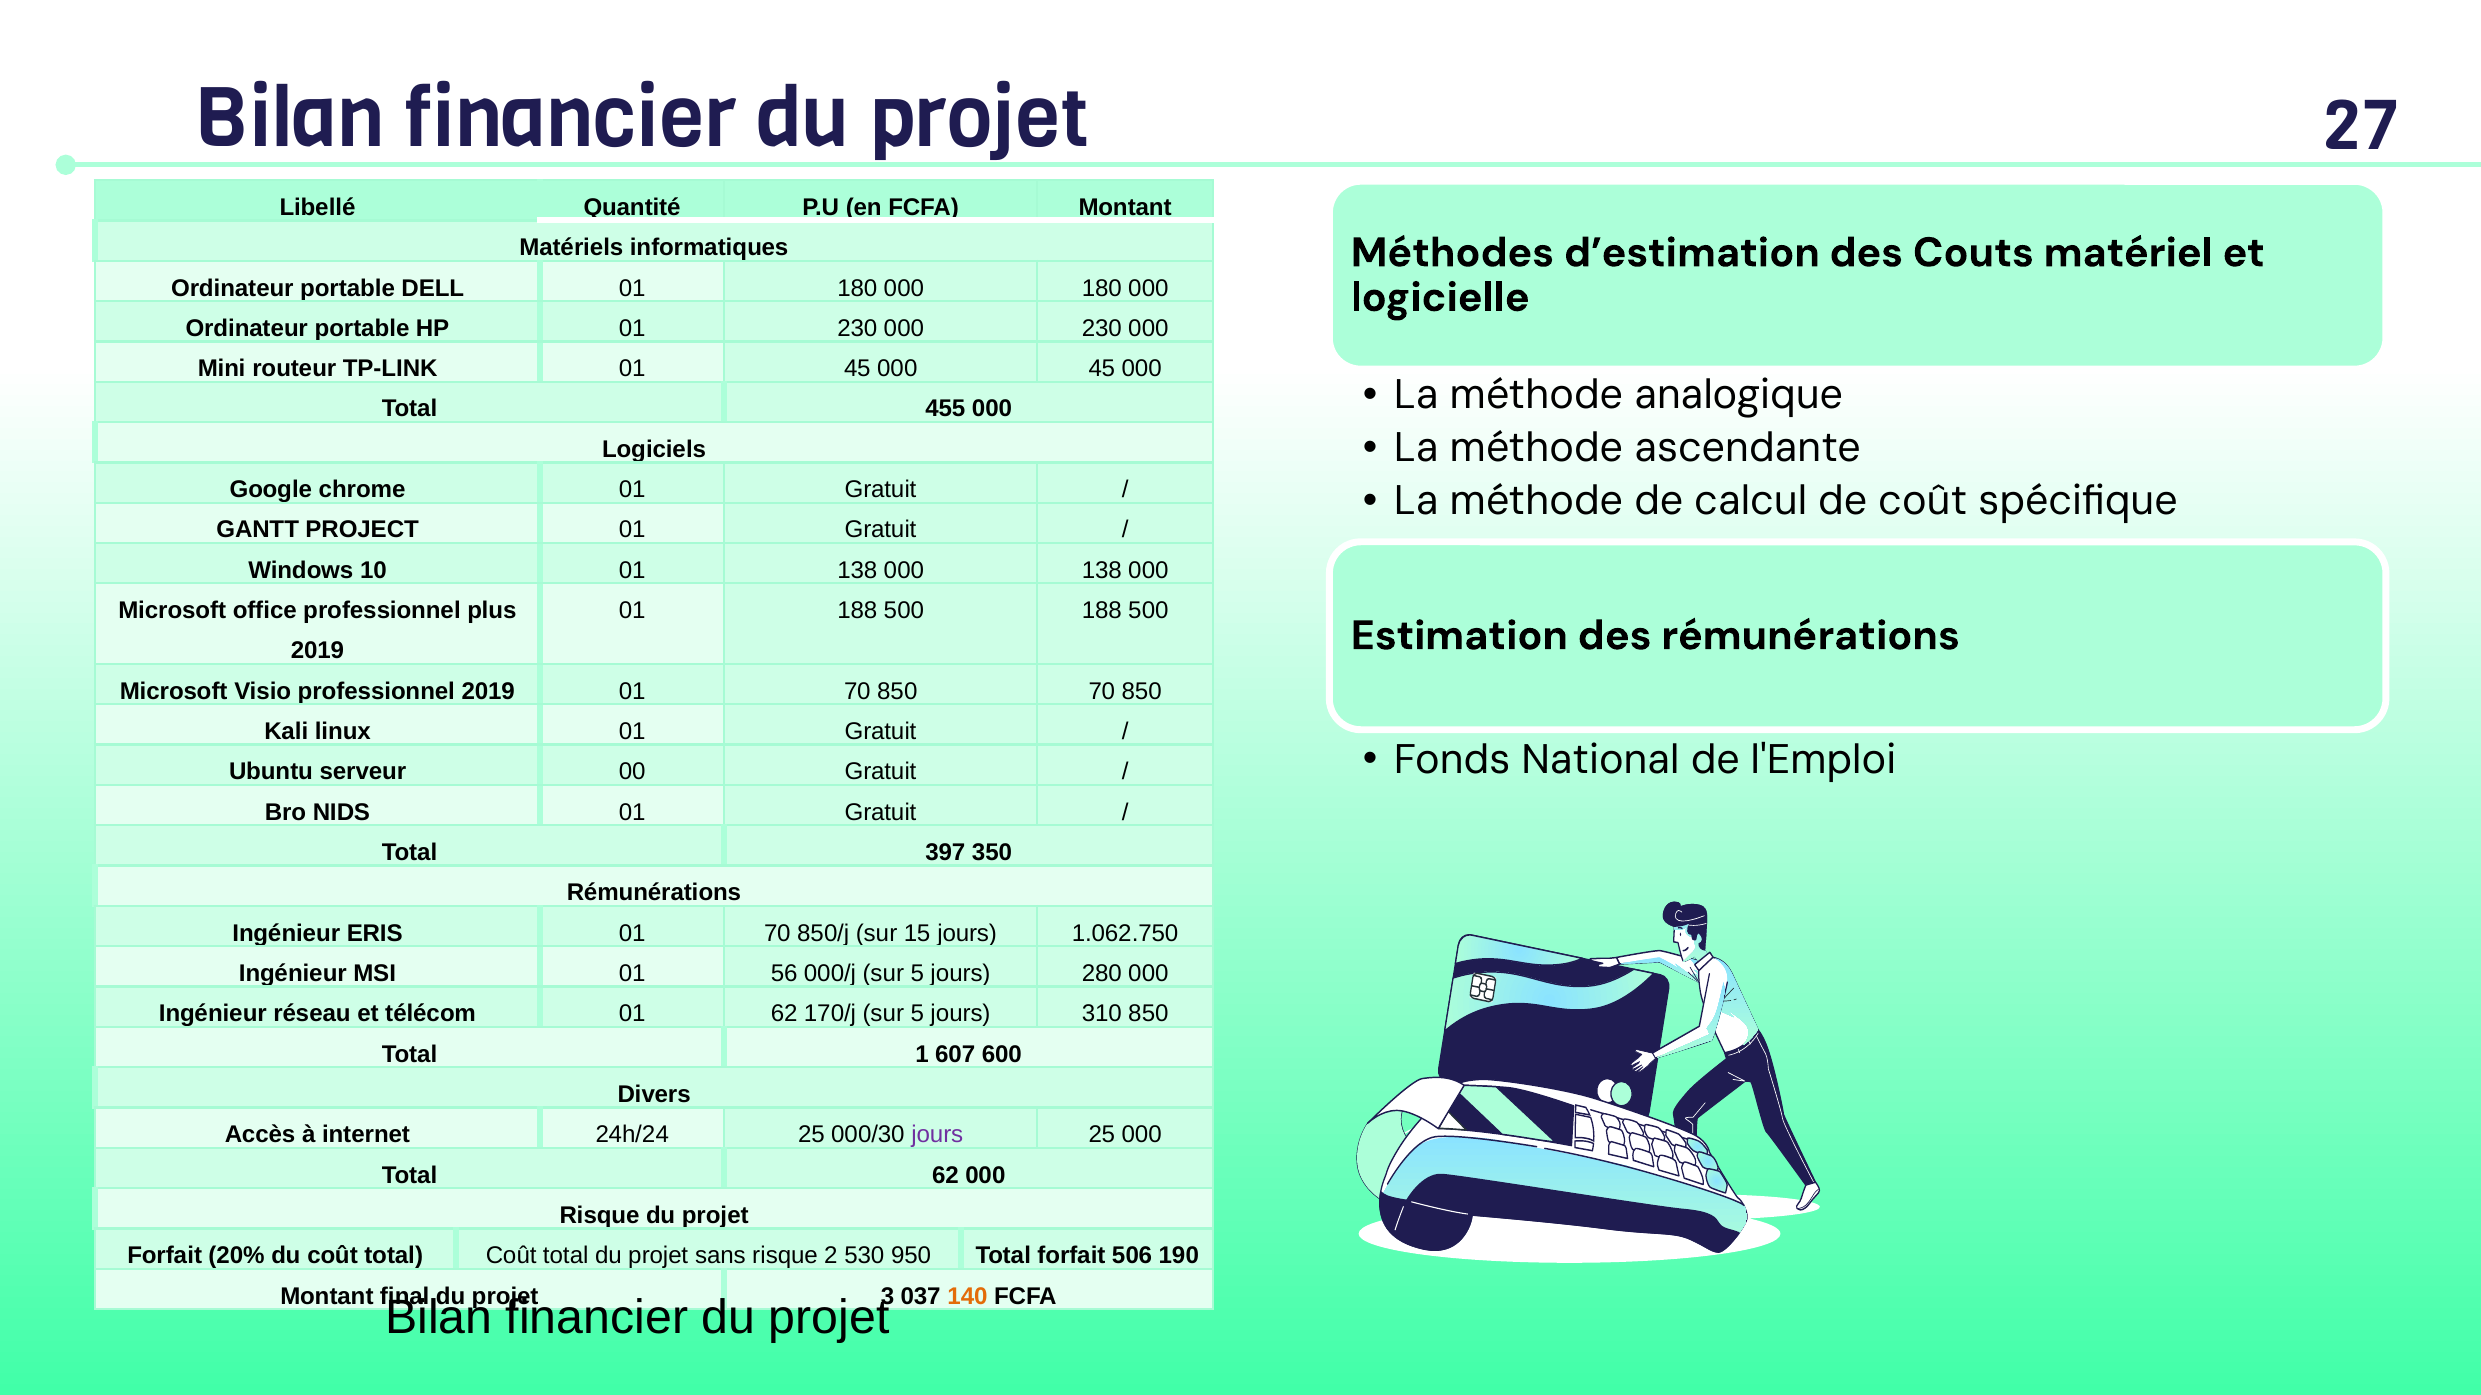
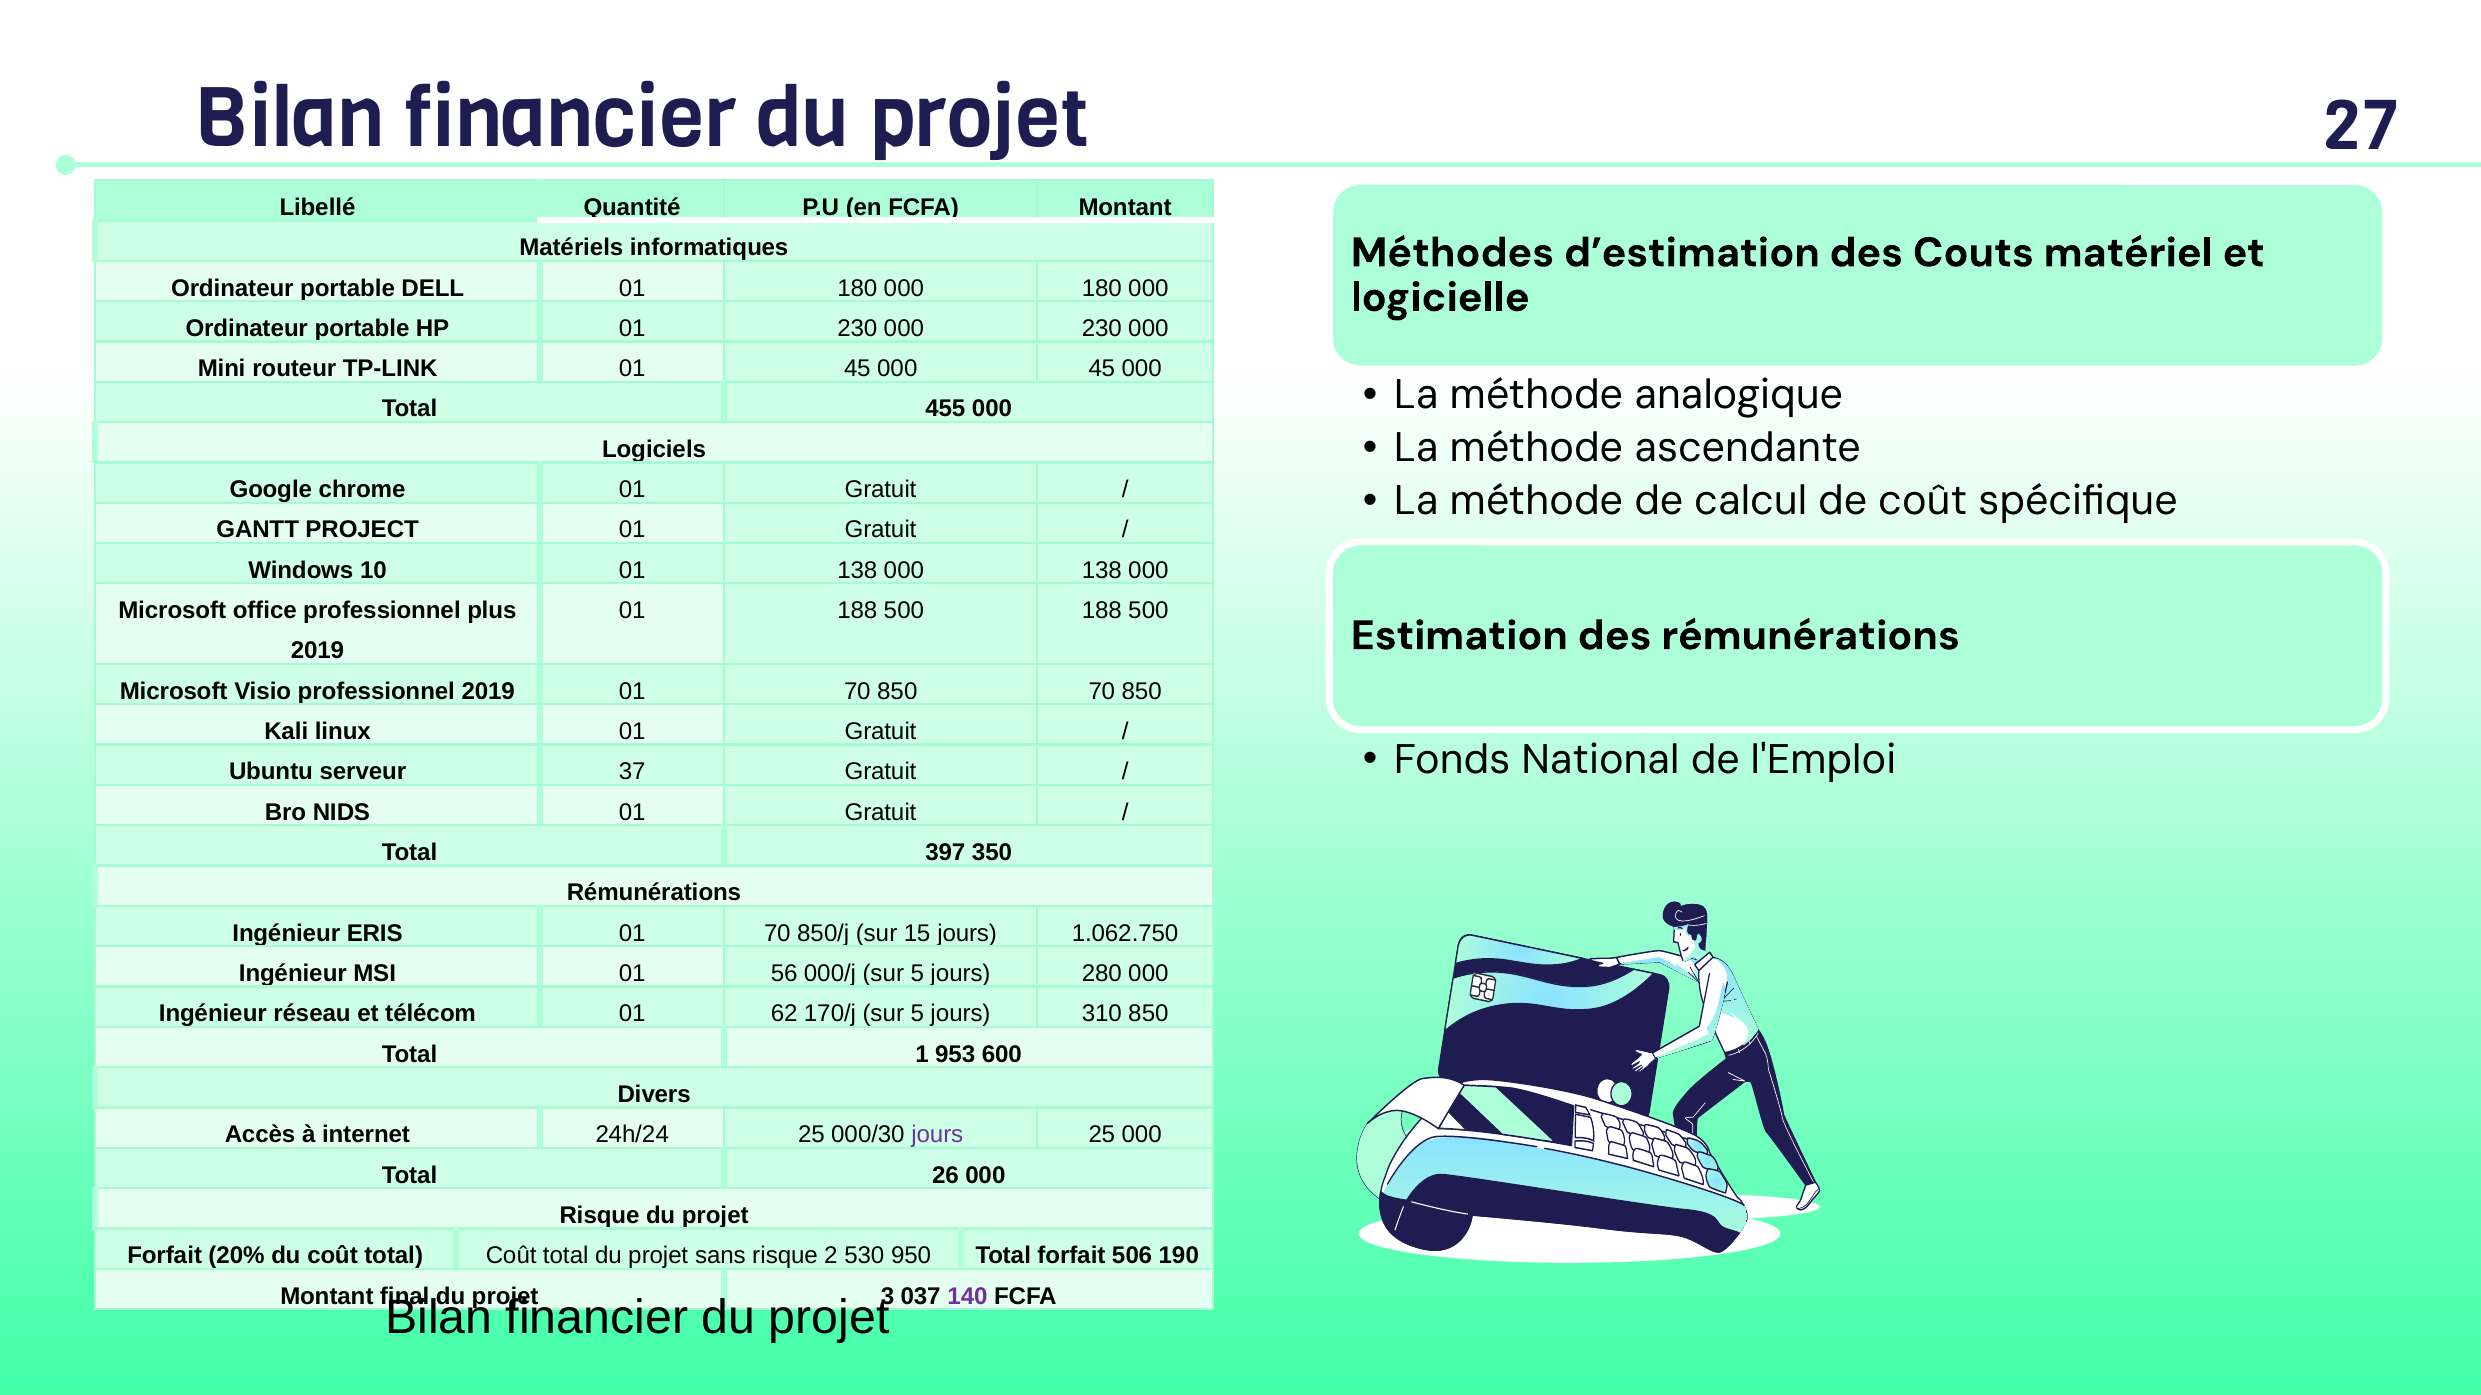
00: 00 -> 37
607: 607 -> 953
Total 62: 62 -> 26
140 colour: orange -> purple
